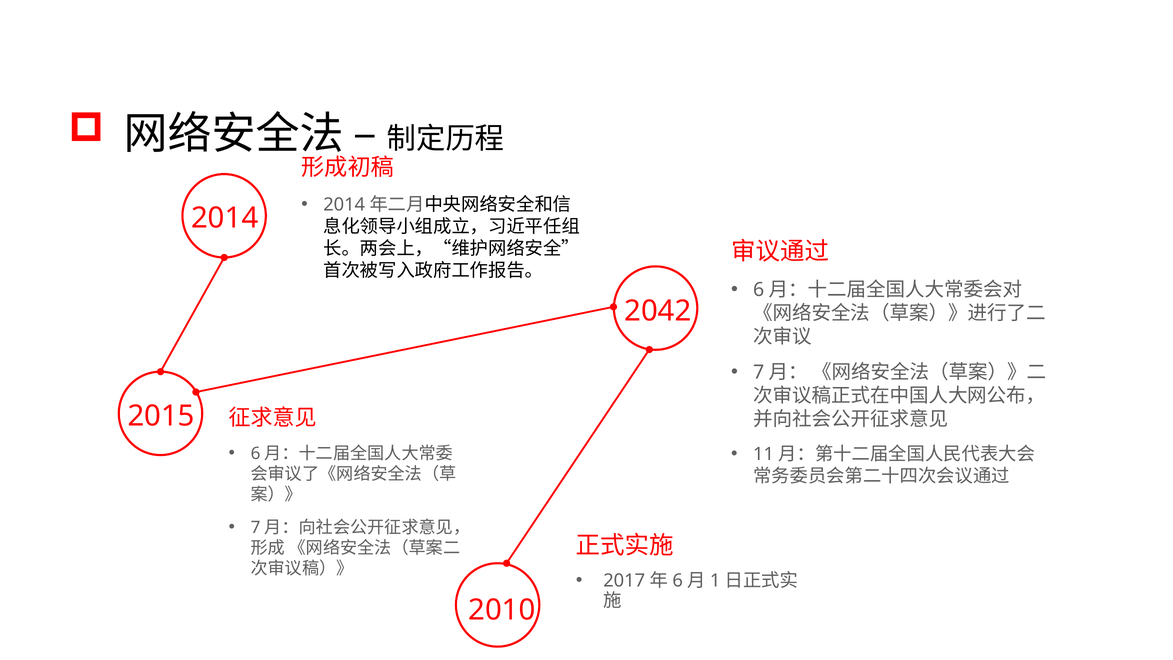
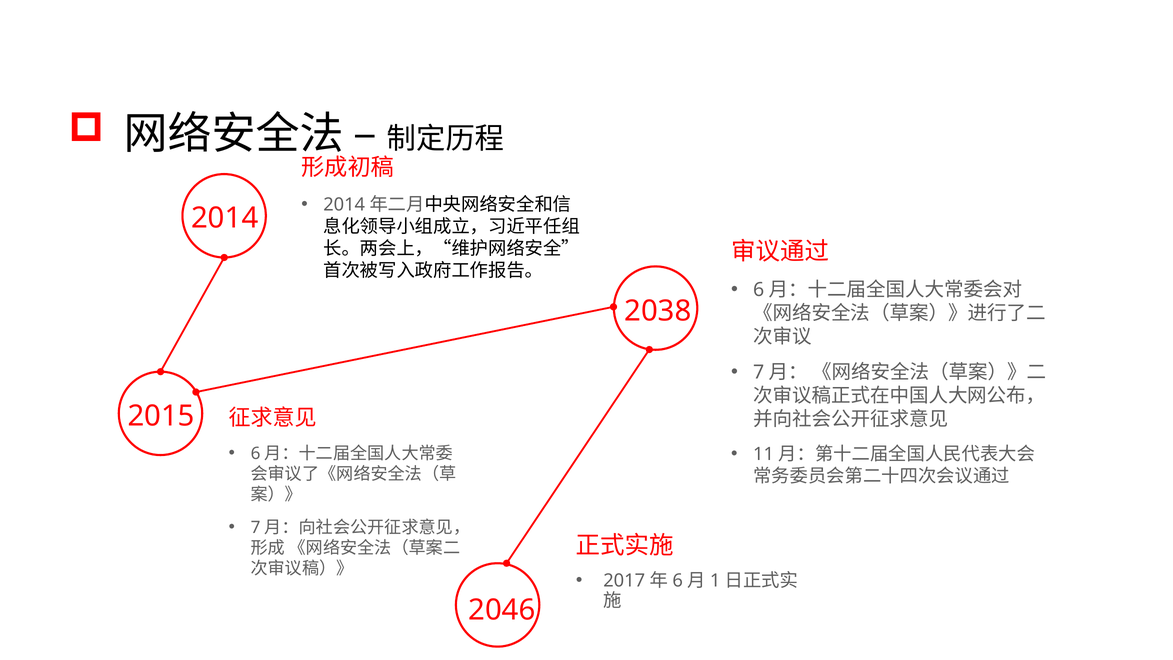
2042: 2042 -> 2038
2010: 2010 -> 2046
